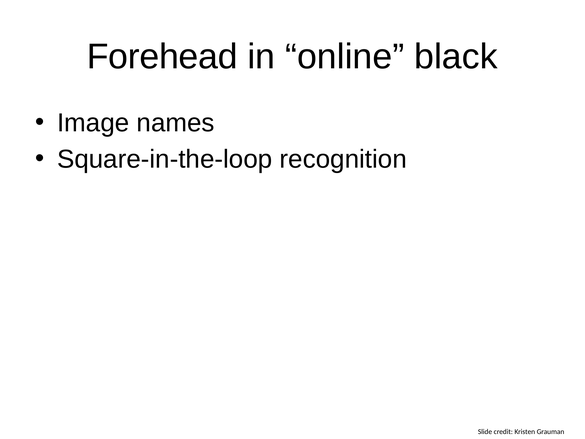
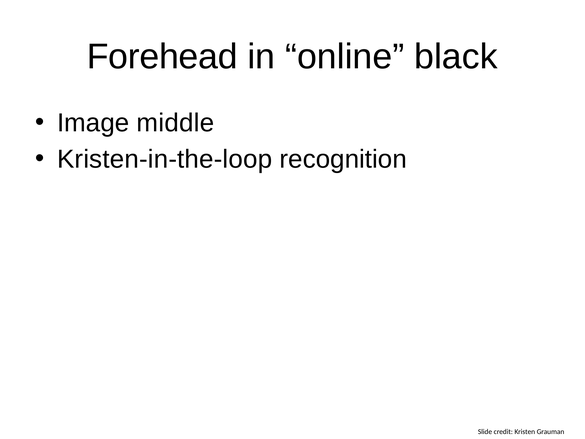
names: names -> middle
Square-in-the-loop: Square-in-the-loop -> Kristen-in-the-loop
